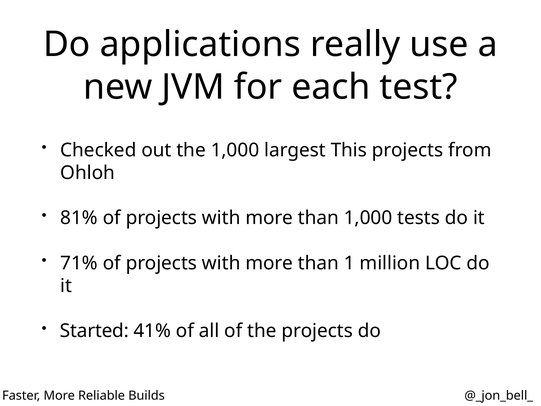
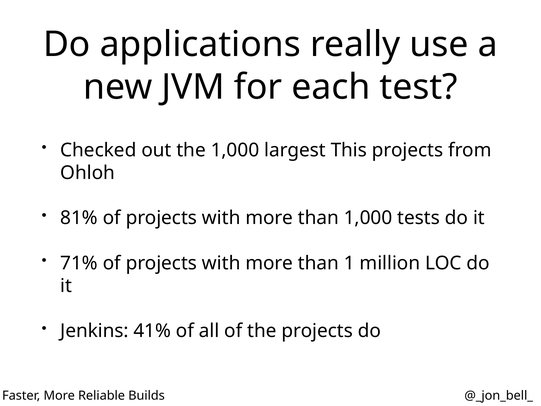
Started: Started -> Jenkins
